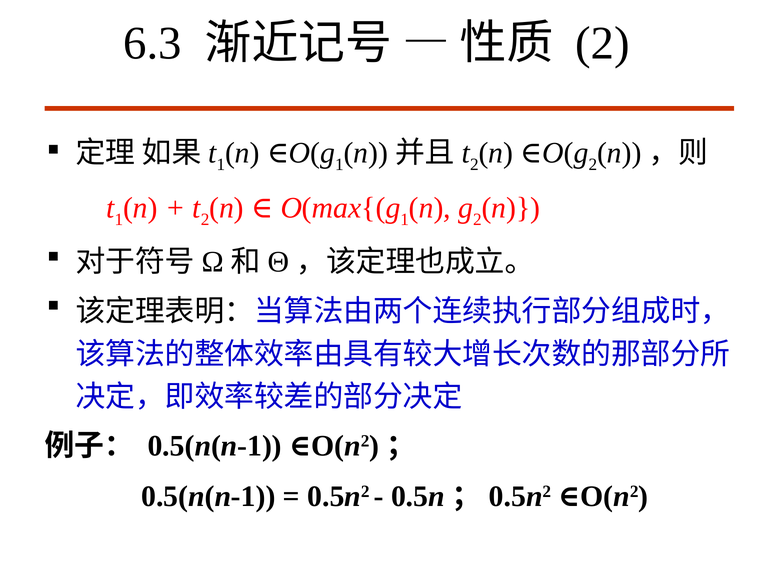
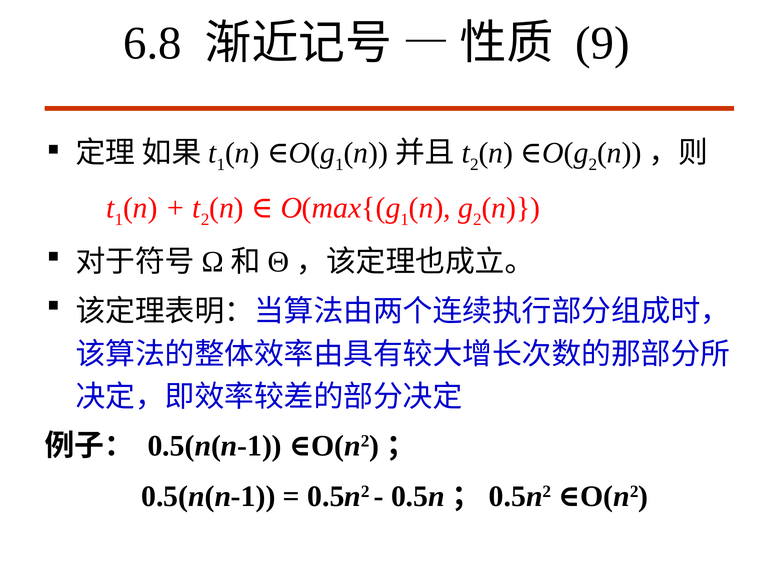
6.3: 6.3 -> 6.8
2 at (603, 43): 2 -> 9
